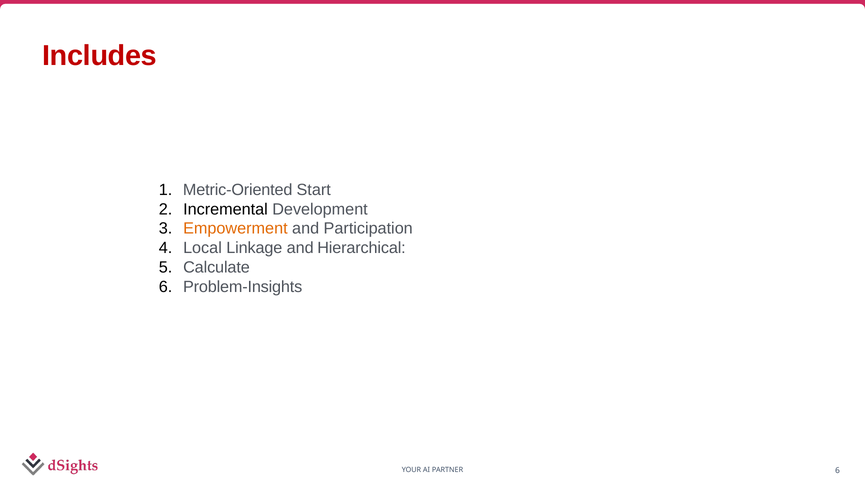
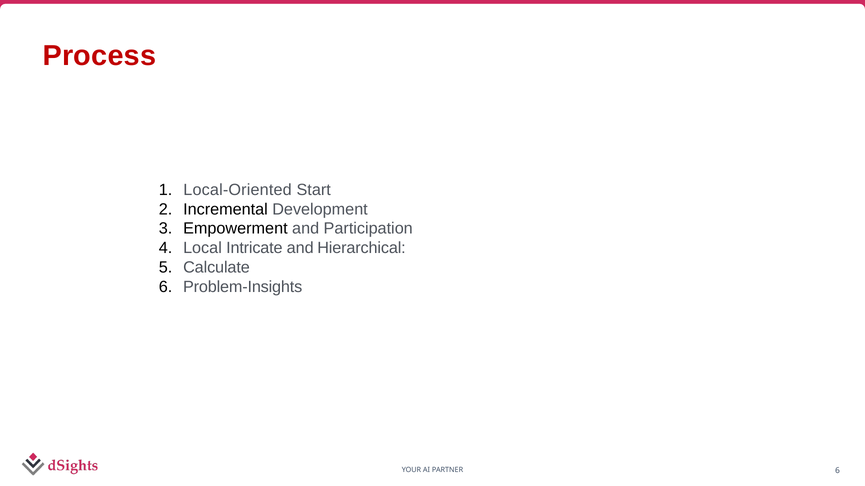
Includes: Includes -> Process
Metric-Oriented: Metric-Oriented -> Local-Oriented
Empowerment colour: orange -> black
Linkage: Linkage -> Intricate
